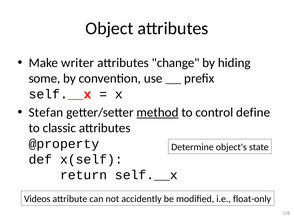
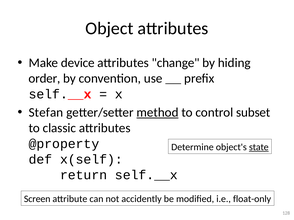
writer: writer -> device
some: some -> order
define: define -> subset
state underline: none -> present
Videos: Videos -> Screen
